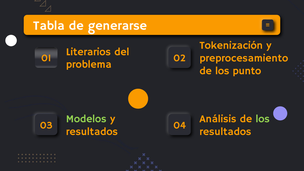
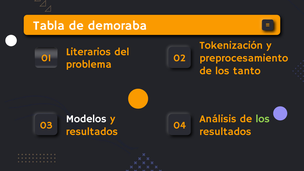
generarse: generarse -> demoraba
punto: punto -> tanto
Modelos colour: light green -> white
